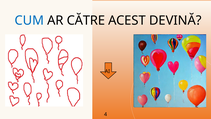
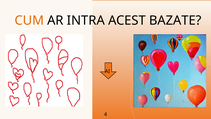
CUM colour: blue -> orange
CĂTRE: CĂTRE -> INTRA
DEVINĂ: DEVINĂ -> BAZATE
